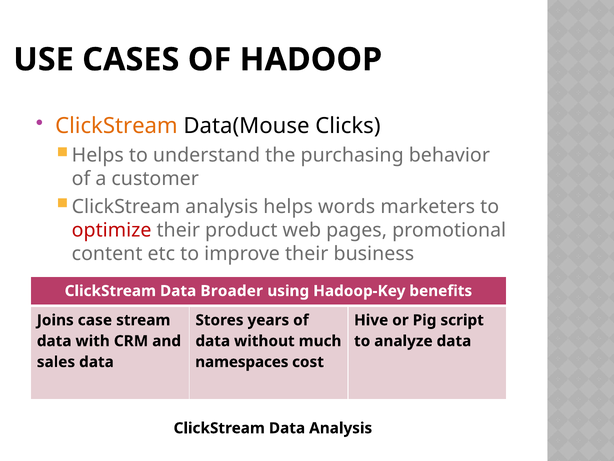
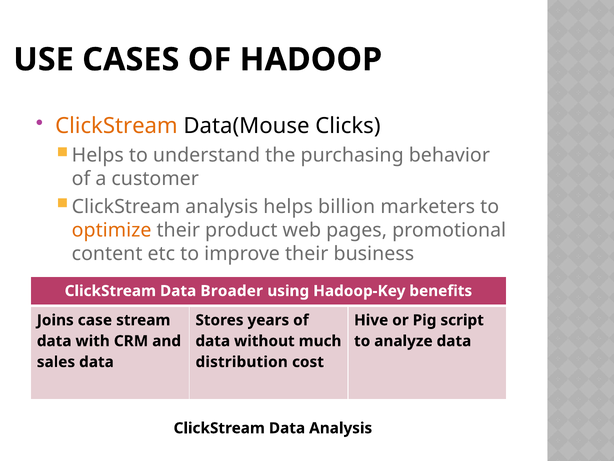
words: words -> billion
optimize colour: red -> orange
namespaces: namespaces -> distribution
